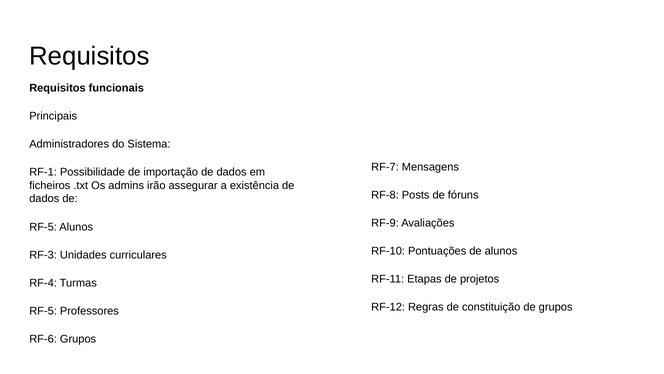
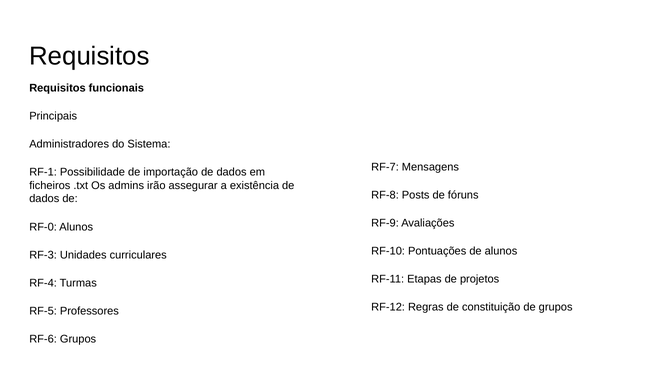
RF-5 at (43, 227): RF-5 -> RF-0
